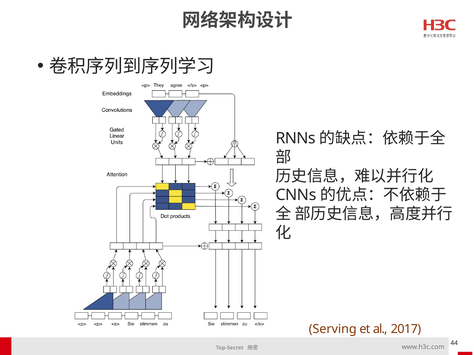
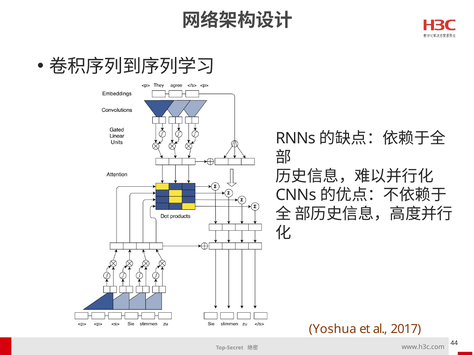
Serving: Serving -> Yoshua
